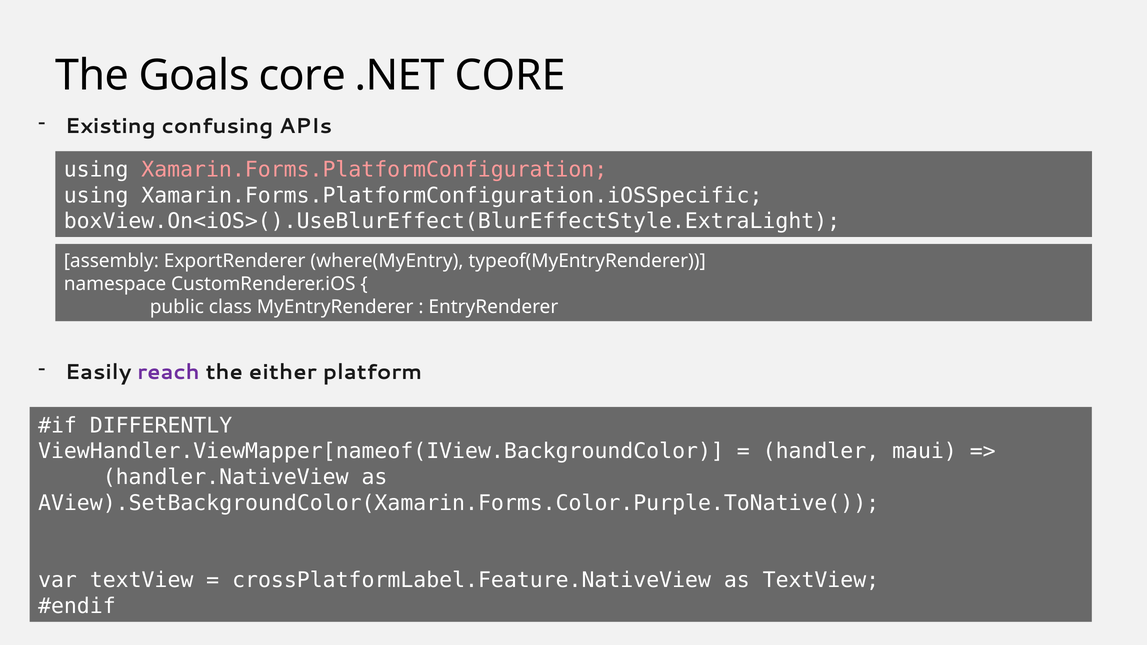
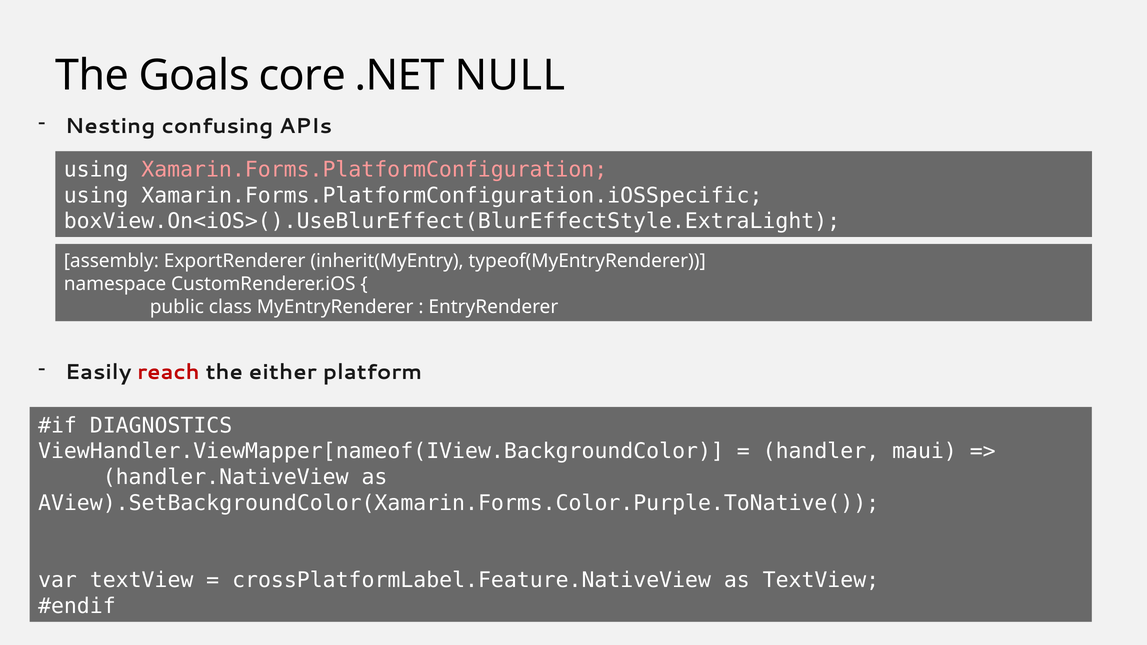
.NET CORE: CORE -> NULL
Existing: Existing -> Nesting
where(MyEntry: where(MyEntry -> inherit(MyEntry
reach colour: purple -> red
DIFFERENTLY: DIFFERENTLY -> DIAGNOSTICS
